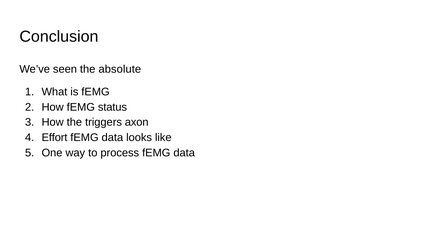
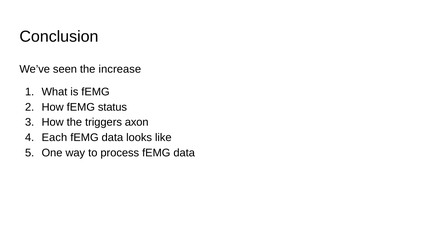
absolute: absolute -> increase
Effort: Effort -> Each
